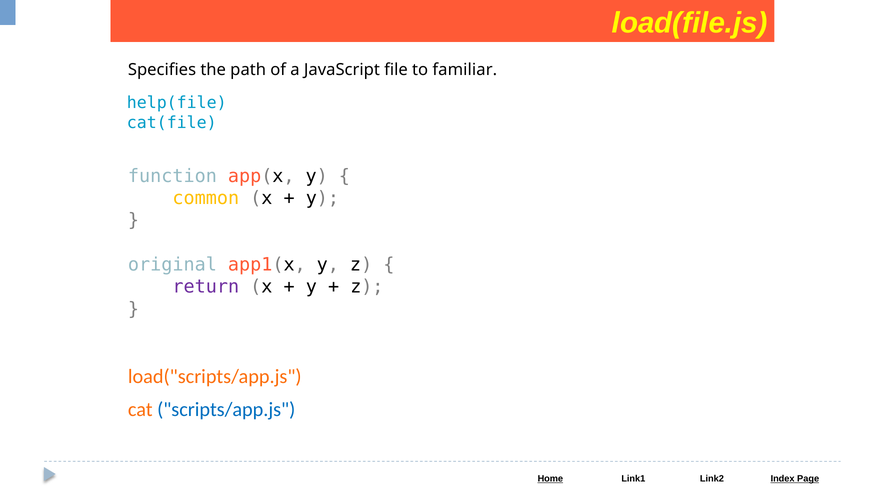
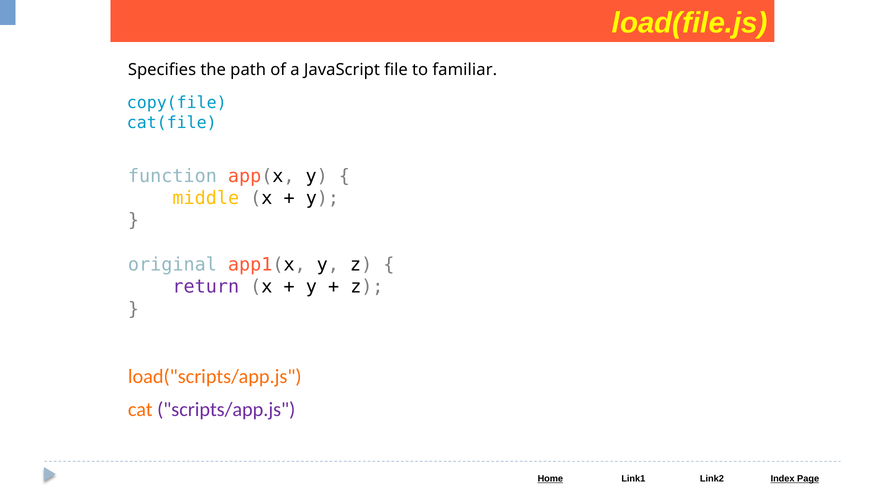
help(file: help(file -> copy(file
common: common -> middle
scripts/app.js colour: blue -> purple
